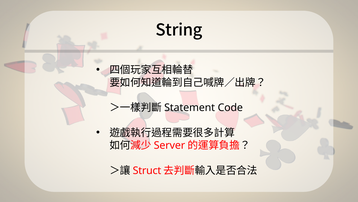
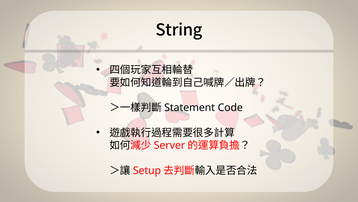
Struct: Struct -> Setup
